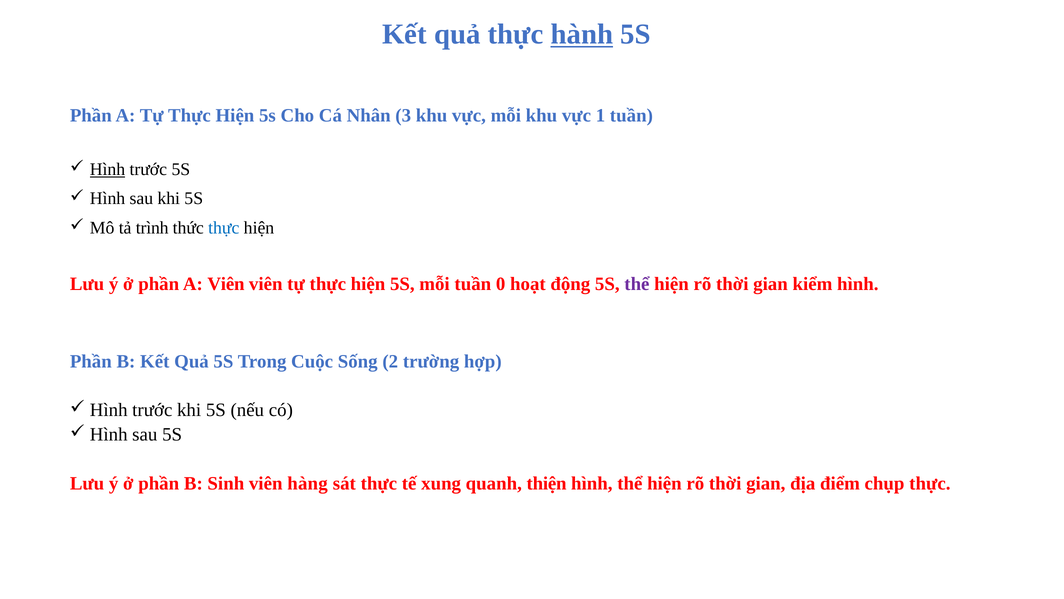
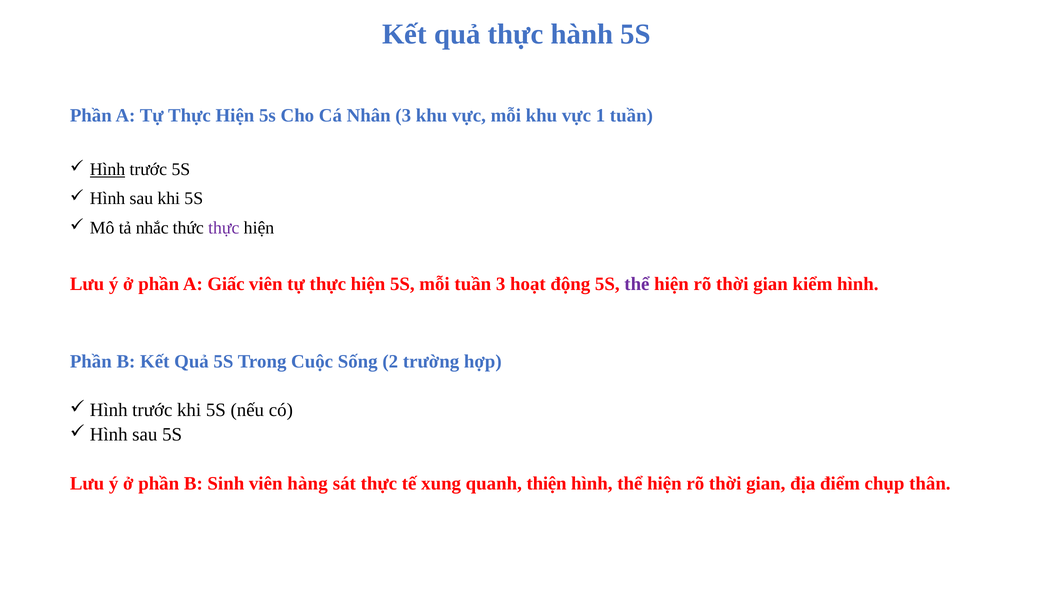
hành underline: present -> none
trình: trình -> nhắc
thực at (224, 228) colour: blue -> purple
A Viên: Viên -> Giấc
tuần 0: 0 -> 3
chụp thực: thực -> thân
